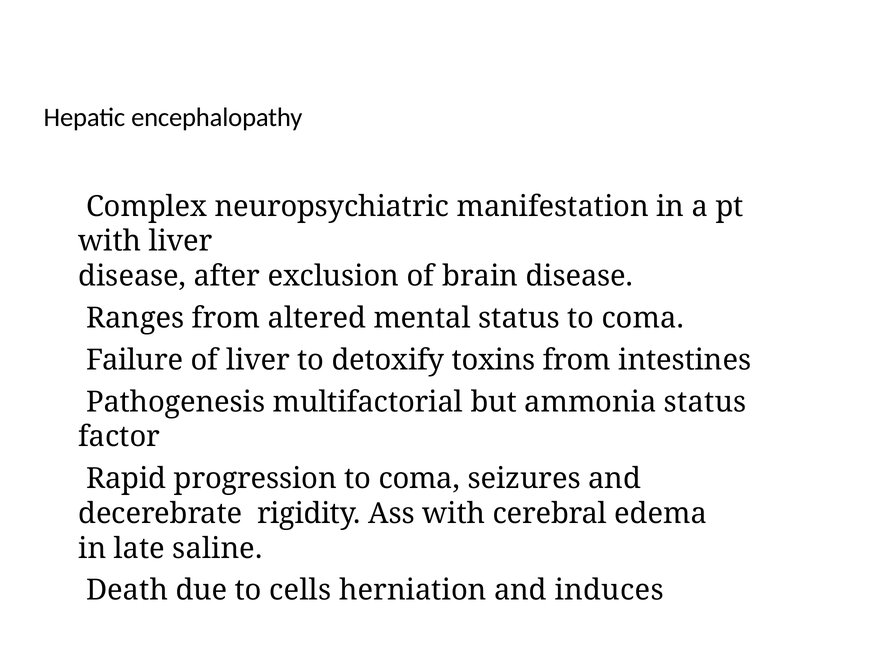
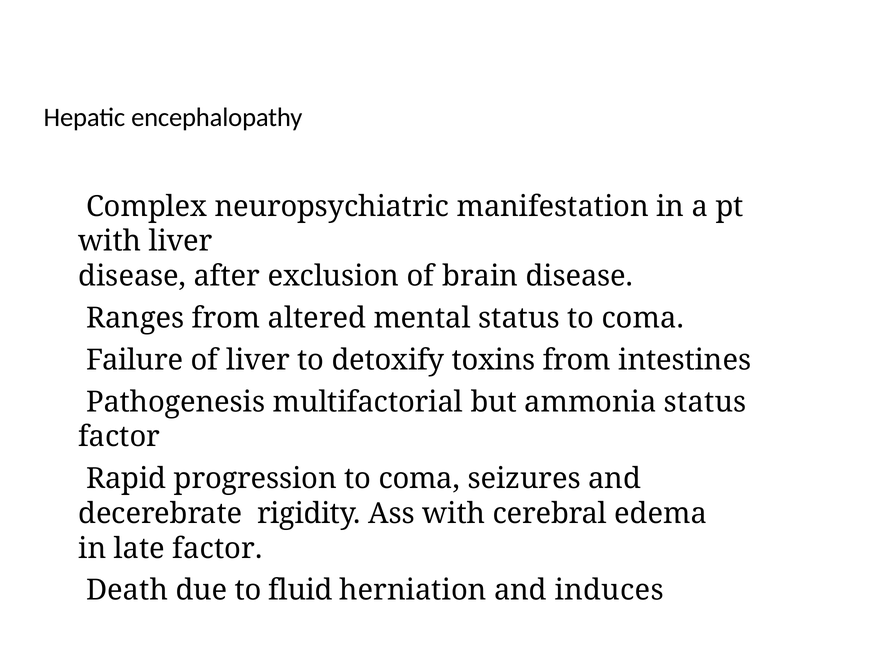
late saline: saline -> factor
cells: cells -> fluid
